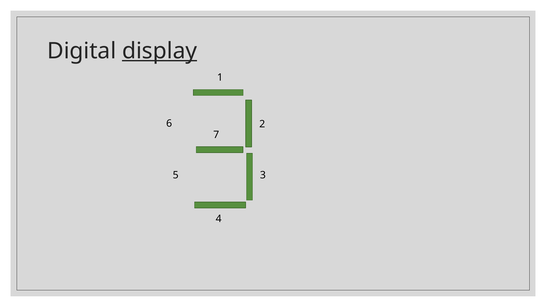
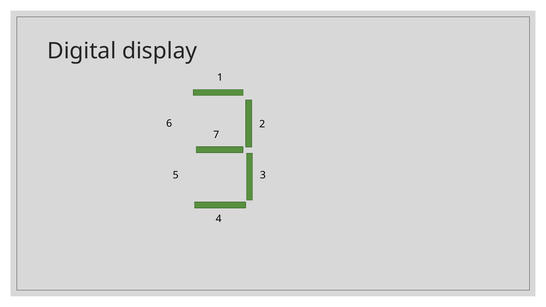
display underline: present -> none
